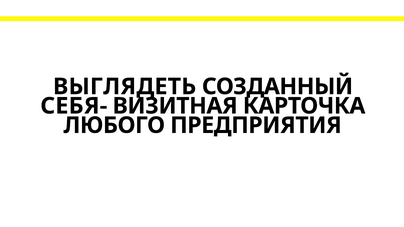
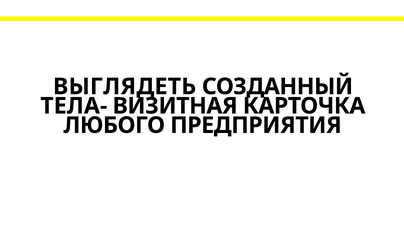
СЕБЯ-: СЕБЯ- -> ТЕЛА-
